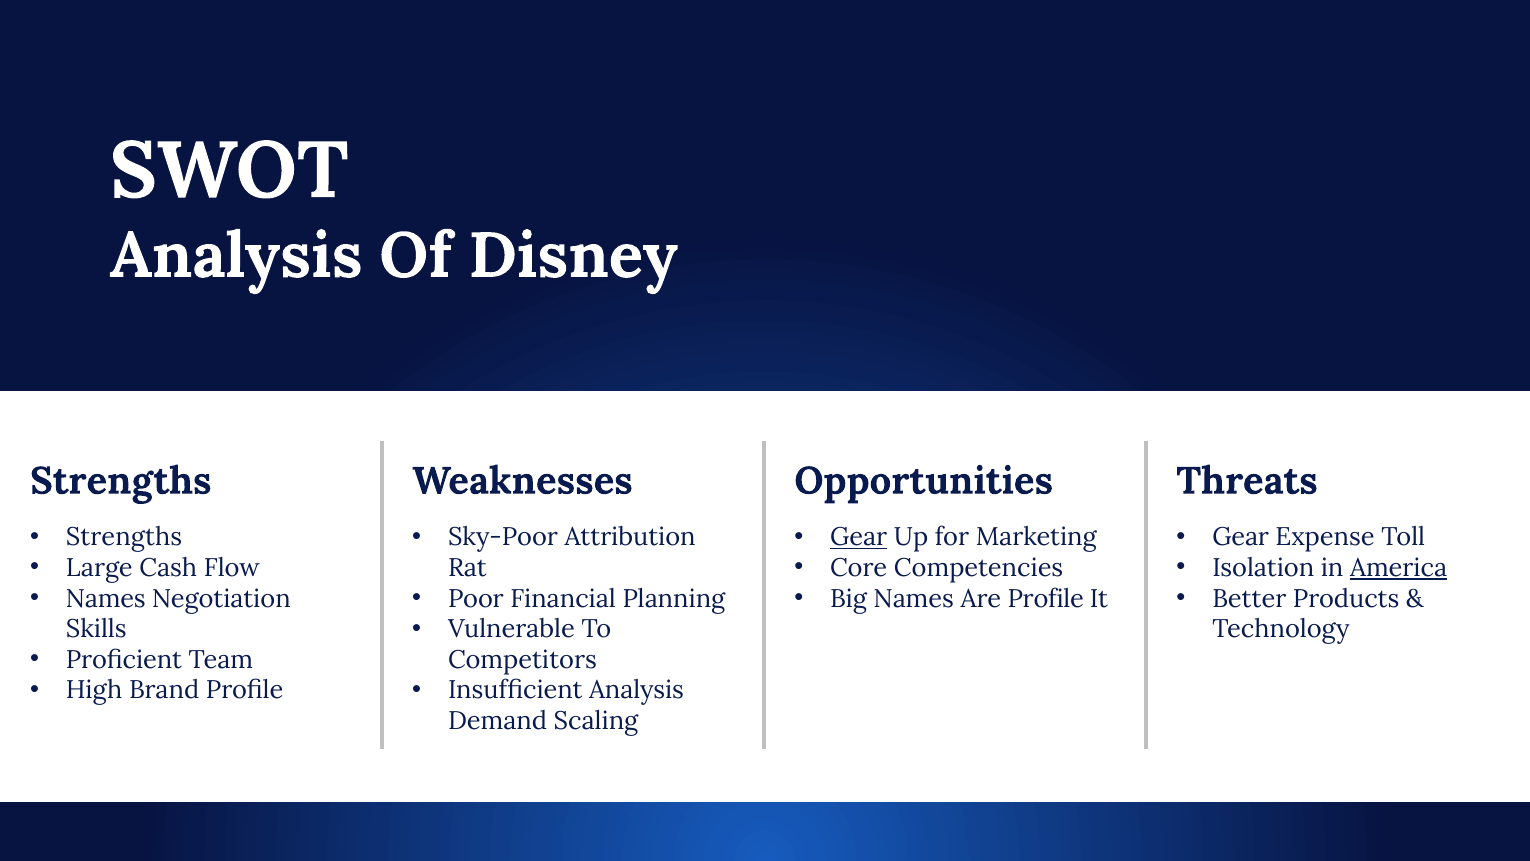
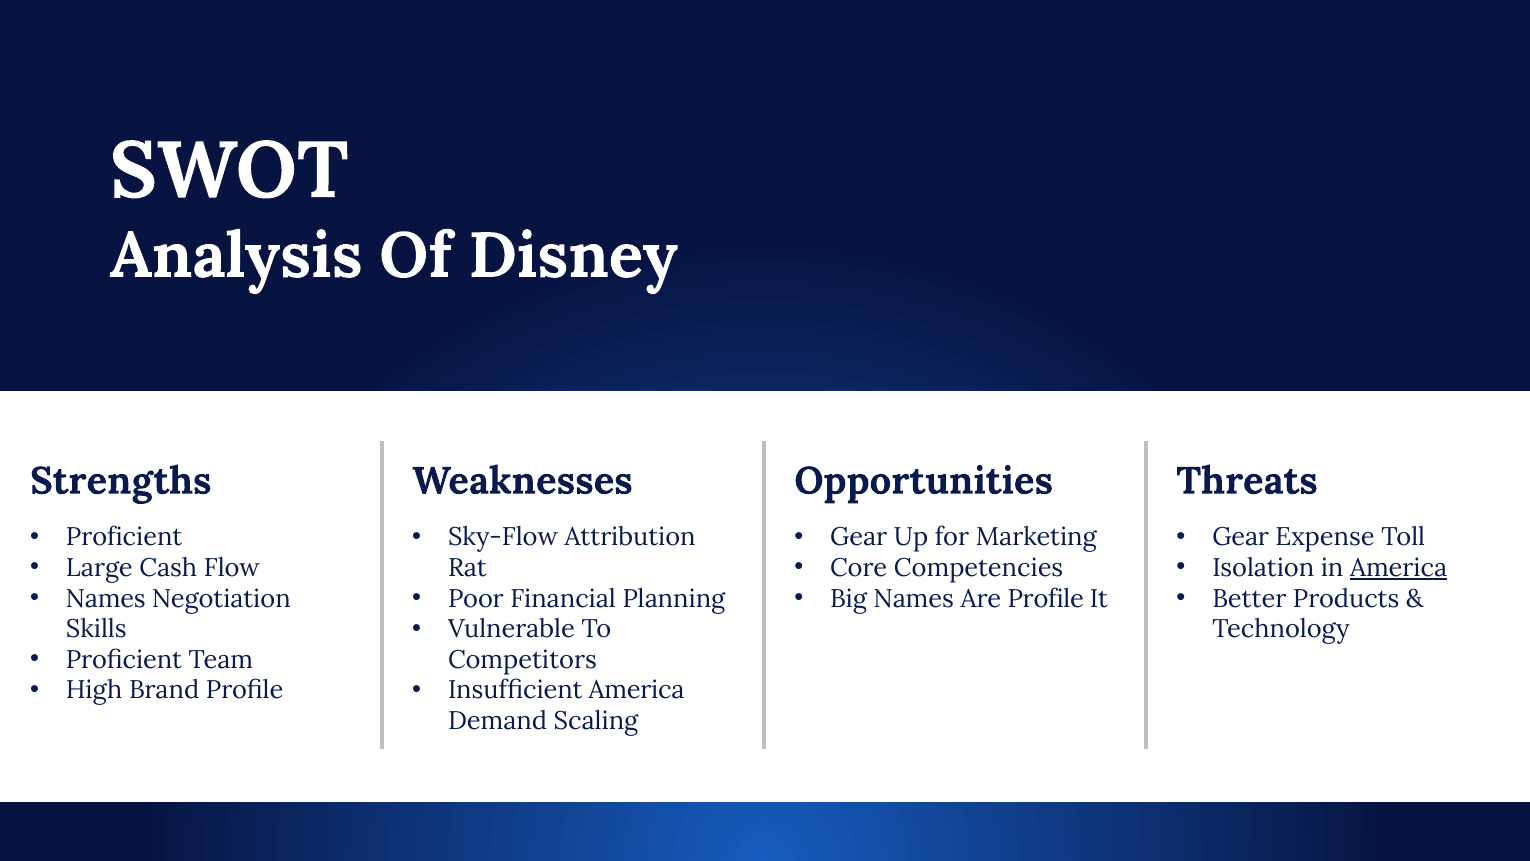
Strengths at (124, 537): Strengths -> Proficient
Sky-Poor: Sky-Poor -> Sky-Flow
Gear at (859, 537) underline: present -> none
Insufficient Analysis: Analysis -> America
